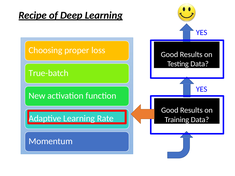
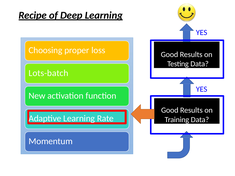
True-batch: True-batch -> Lots-batch
